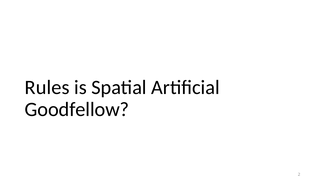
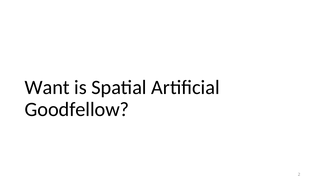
Rules: Rules -> Want
